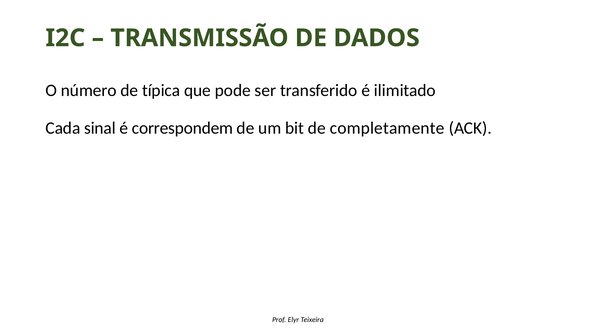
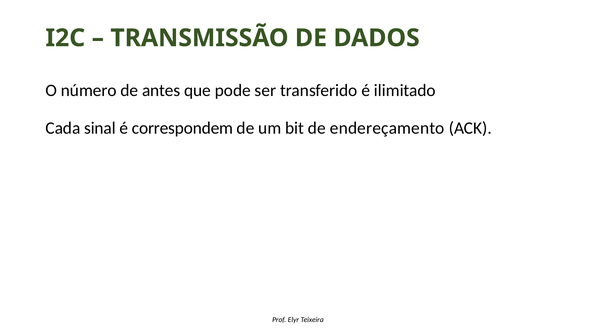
típica: típica -> antes
completamente: completamente -> endereçamento
